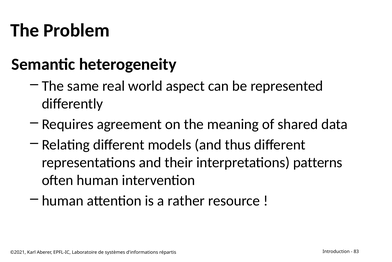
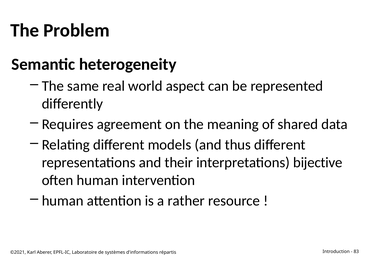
patterns: patterns -> bijective
